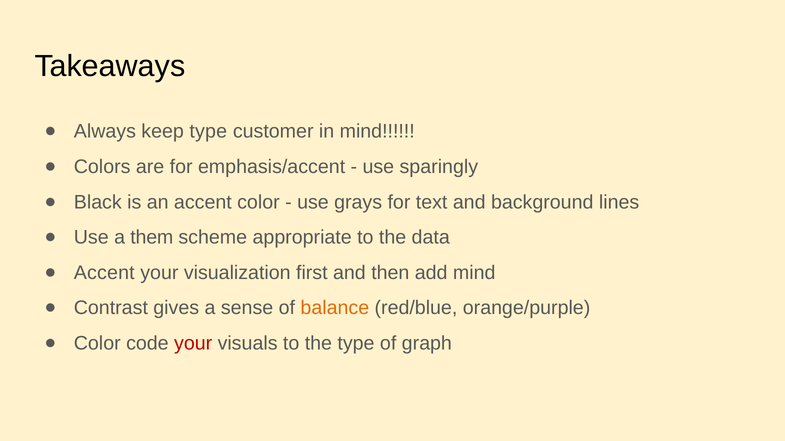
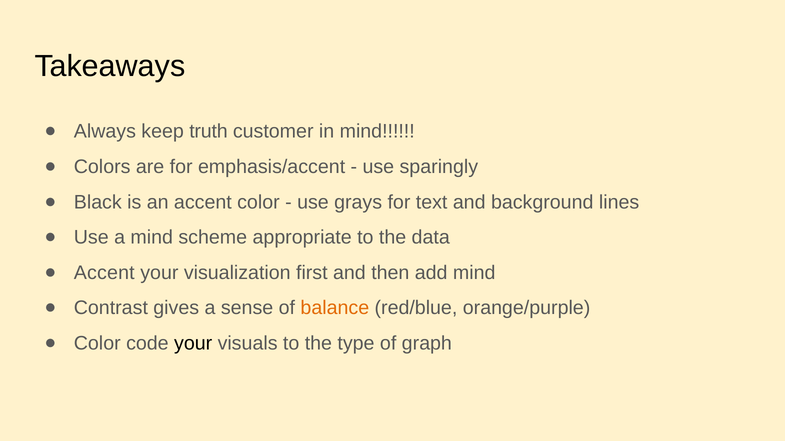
keep type: type -> truth
a them: them -> mind
your at (193, 344) colour: red -> black
